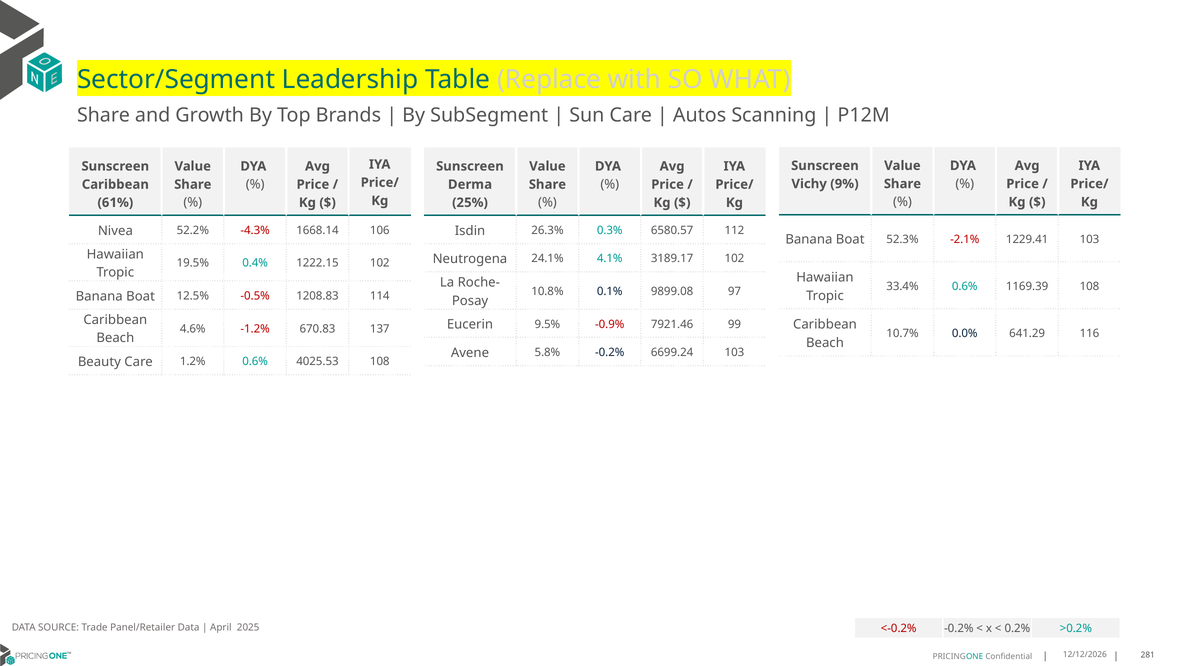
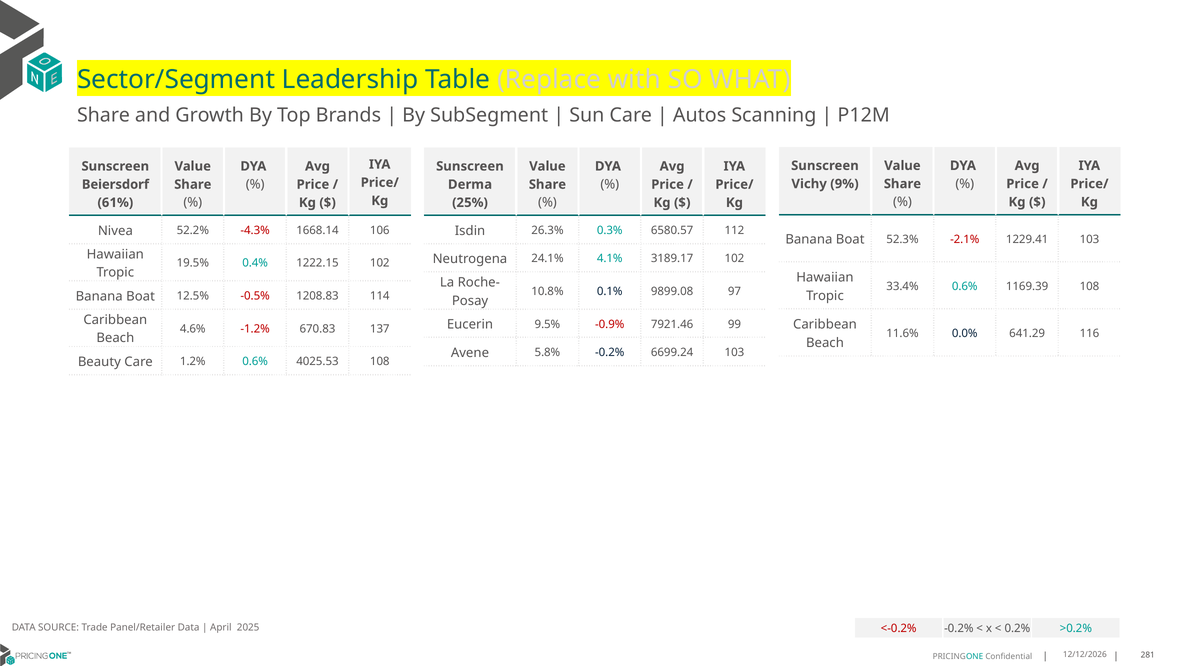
Caribbean at (115, 184): Caribbean -> Beiersdorf
10.7%: 10.7% -> 11.6%
